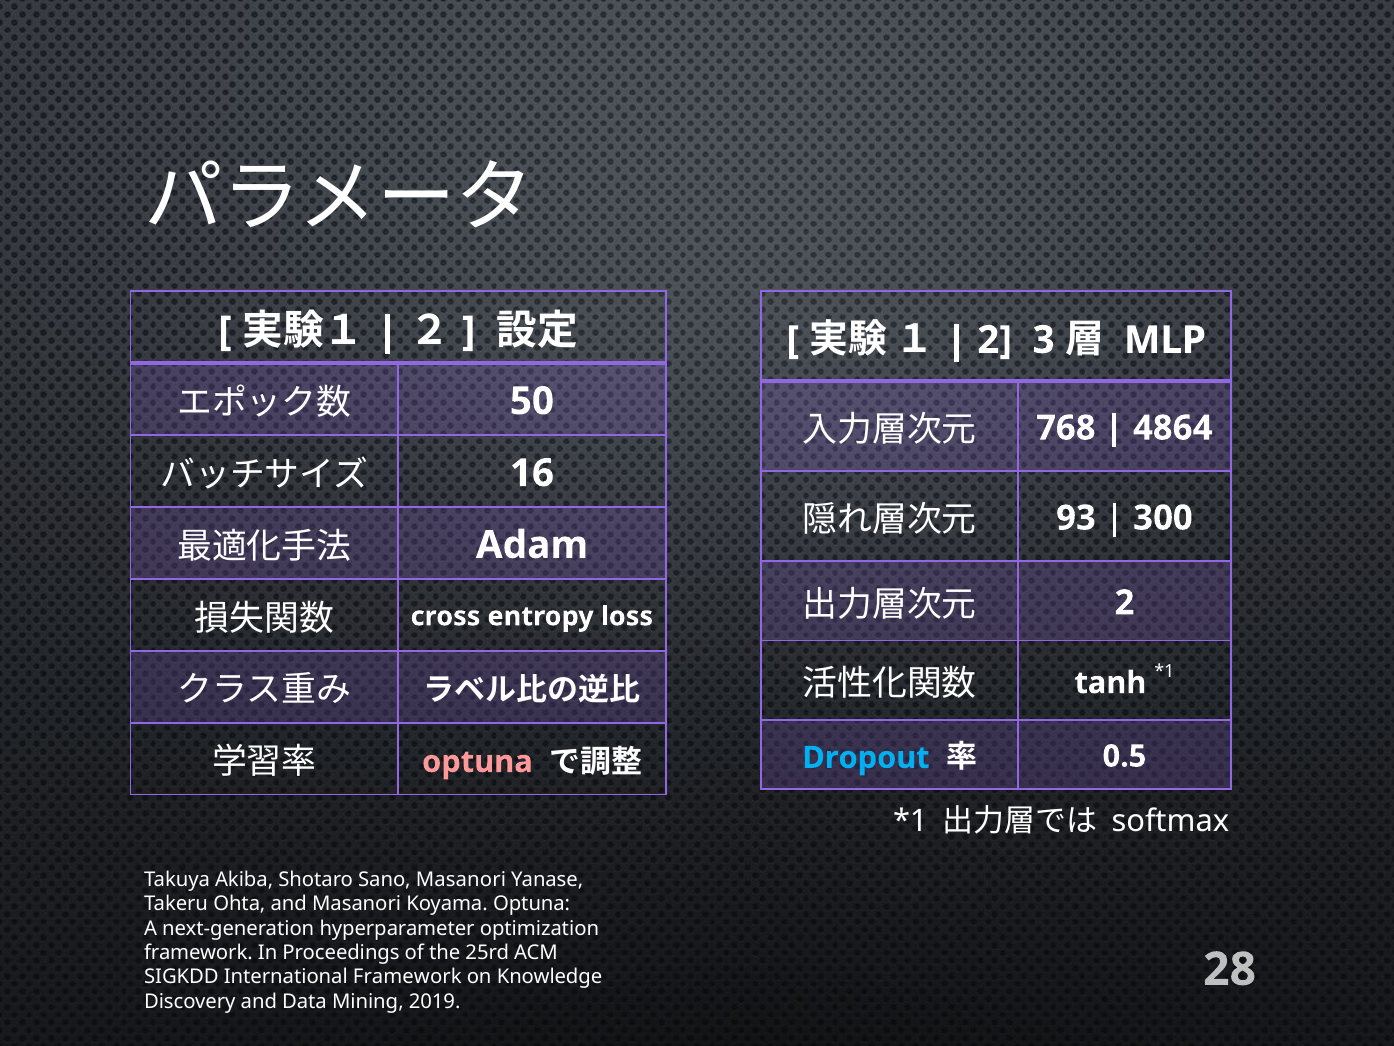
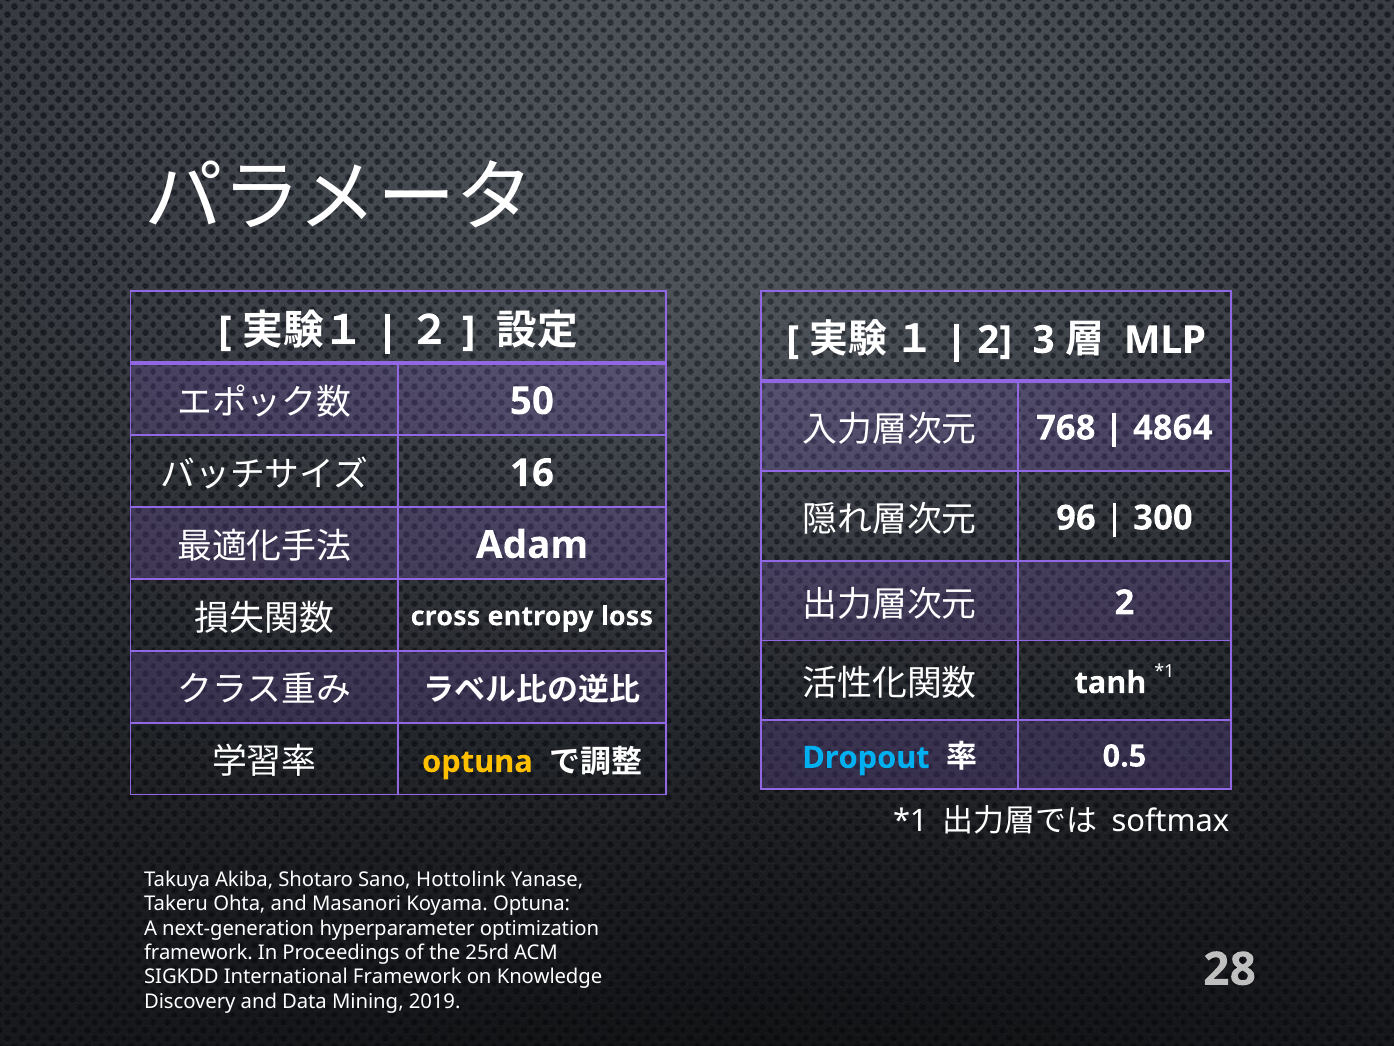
93: 93 -> 96
optuna at (477, 761) colour: pink -> yellow
Sano Masanori: Masanori -> Hottolink
